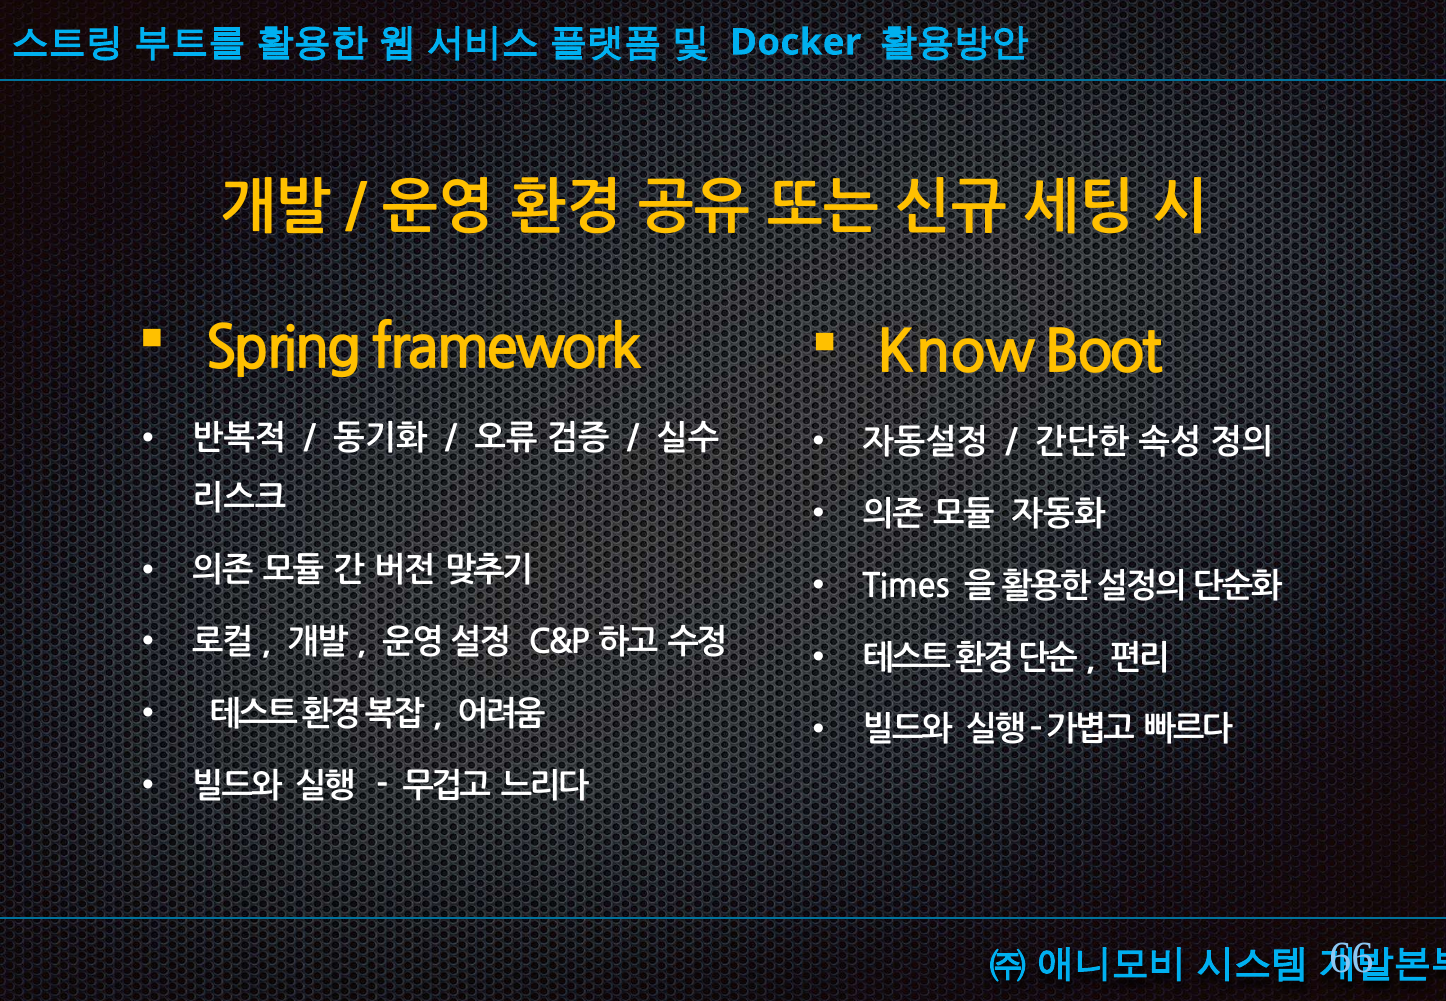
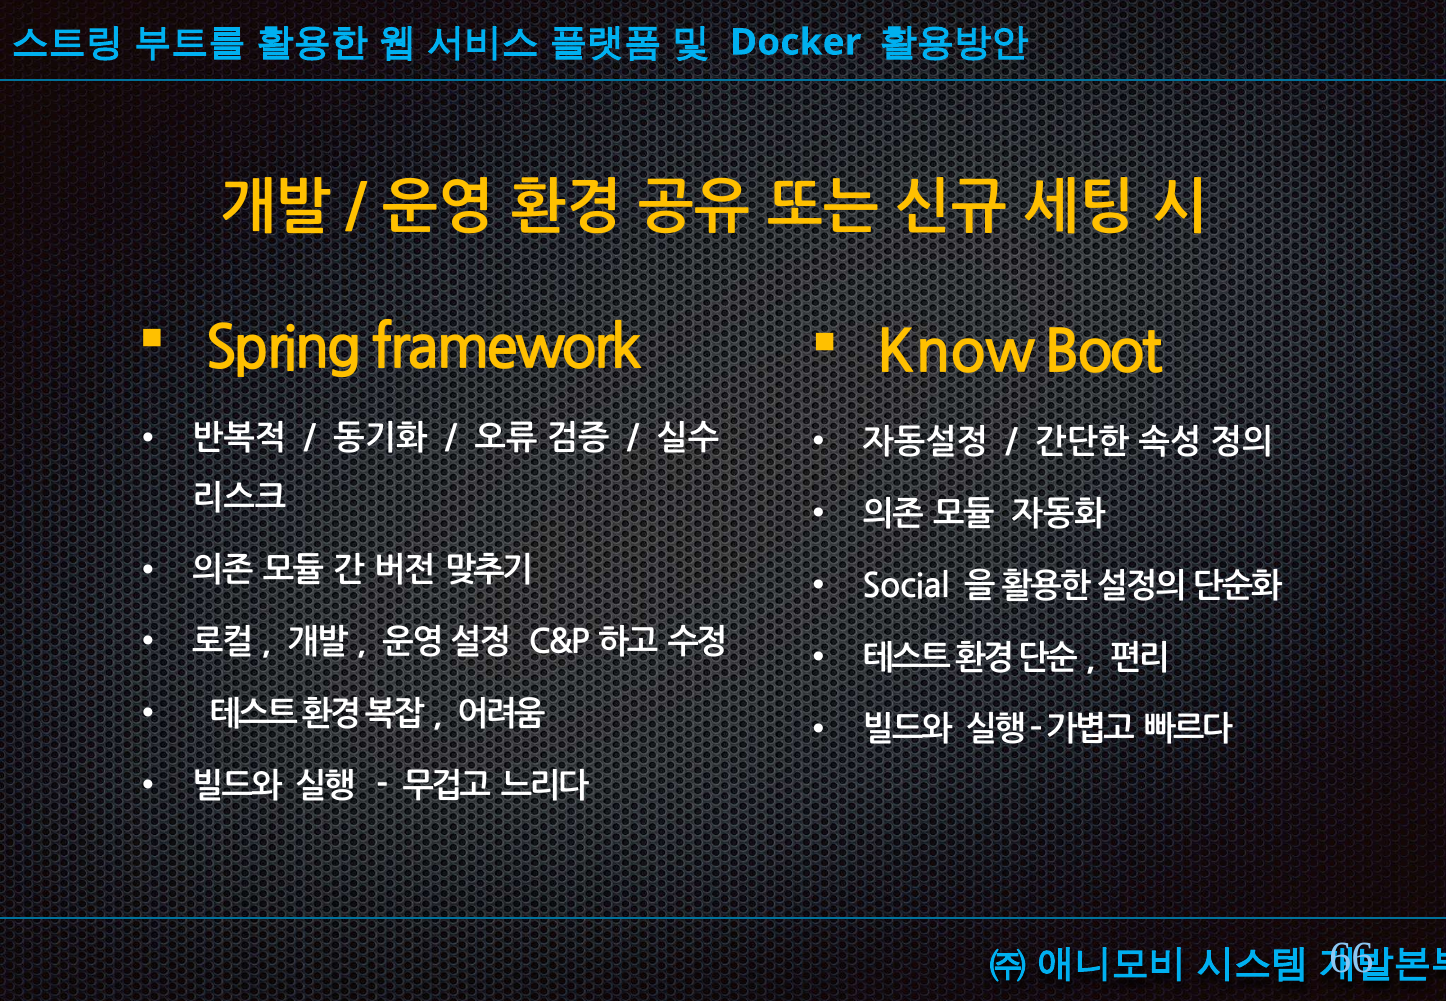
Times: Times -> Social
